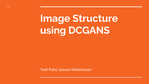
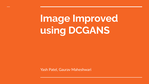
Structure: Structure -> Improved
